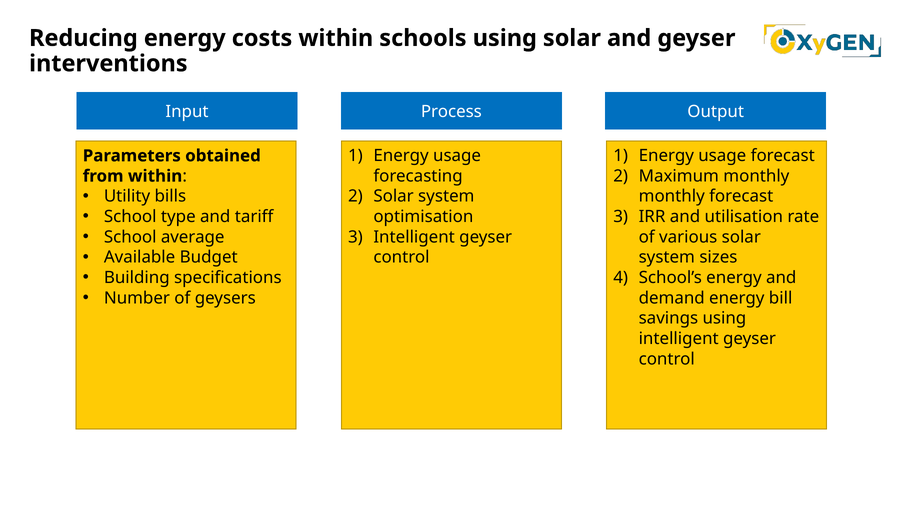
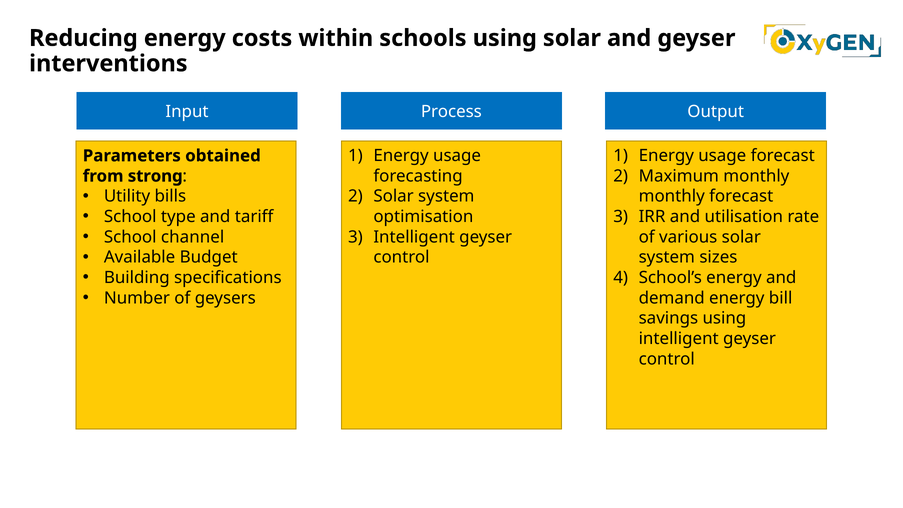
from within: within -> strong
average: average -> channel
